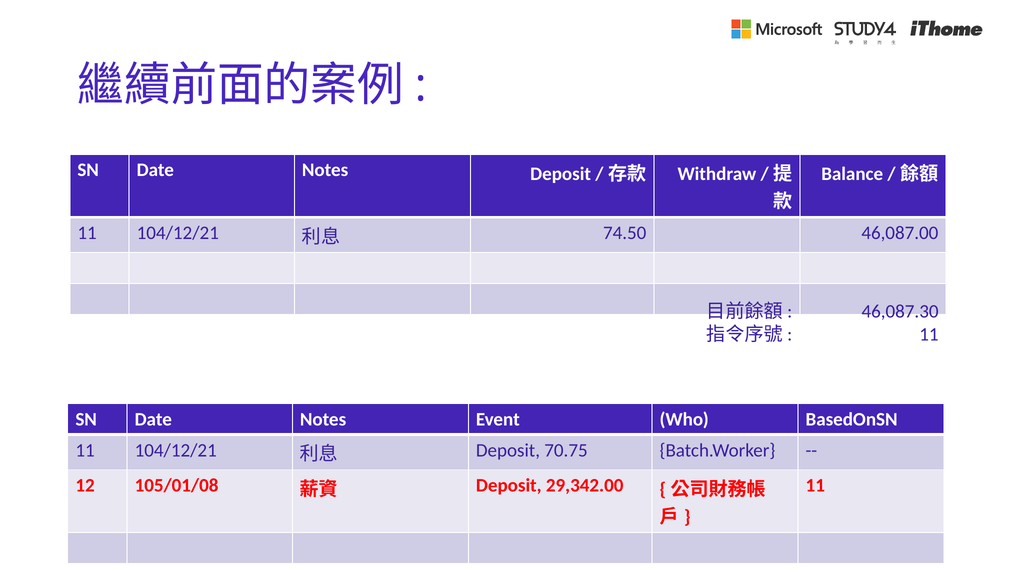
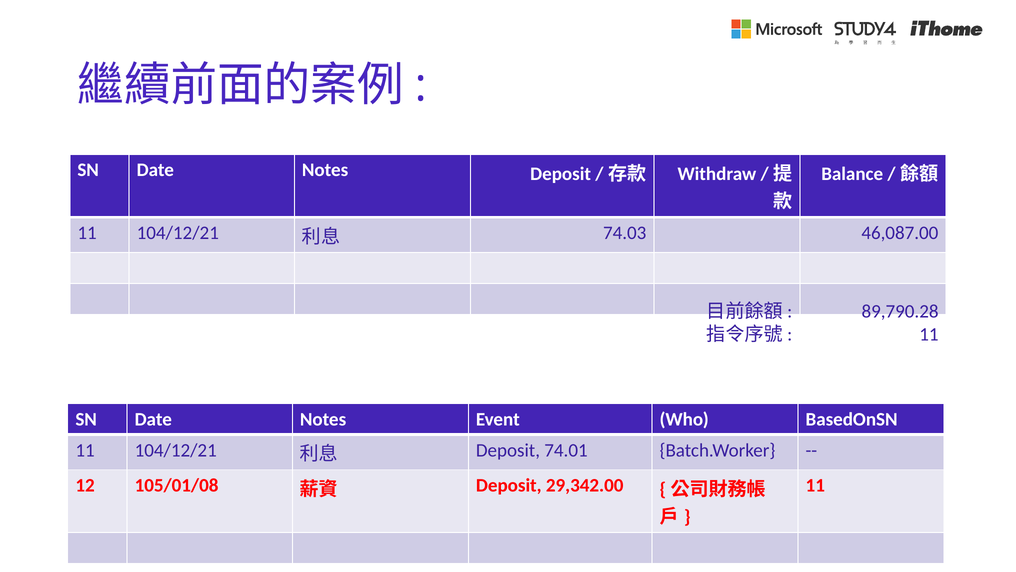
74.50: 74.50 -> 74.03
46,087.30: 46,087.30 -> 89,790.28
70.75: 70.75 -> 74.01
